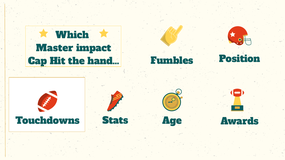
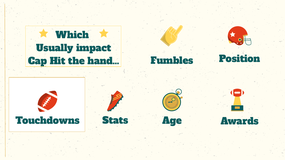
Master: Master -> Usually
